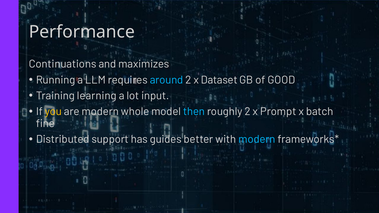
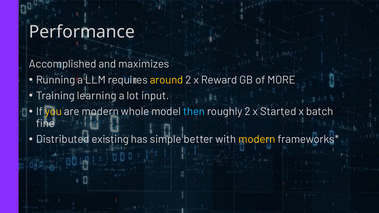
Continuations: Continuations -> Accomplished
around colour: light blue -> yellow
Dataset: Dataset -> Reward
GOOD: GOOD -> MORE
Prompt: Prompt -> Started
support: support -> existing
guides: guides -> simple
modern at (257, 139) colour: light blue -> yellow
